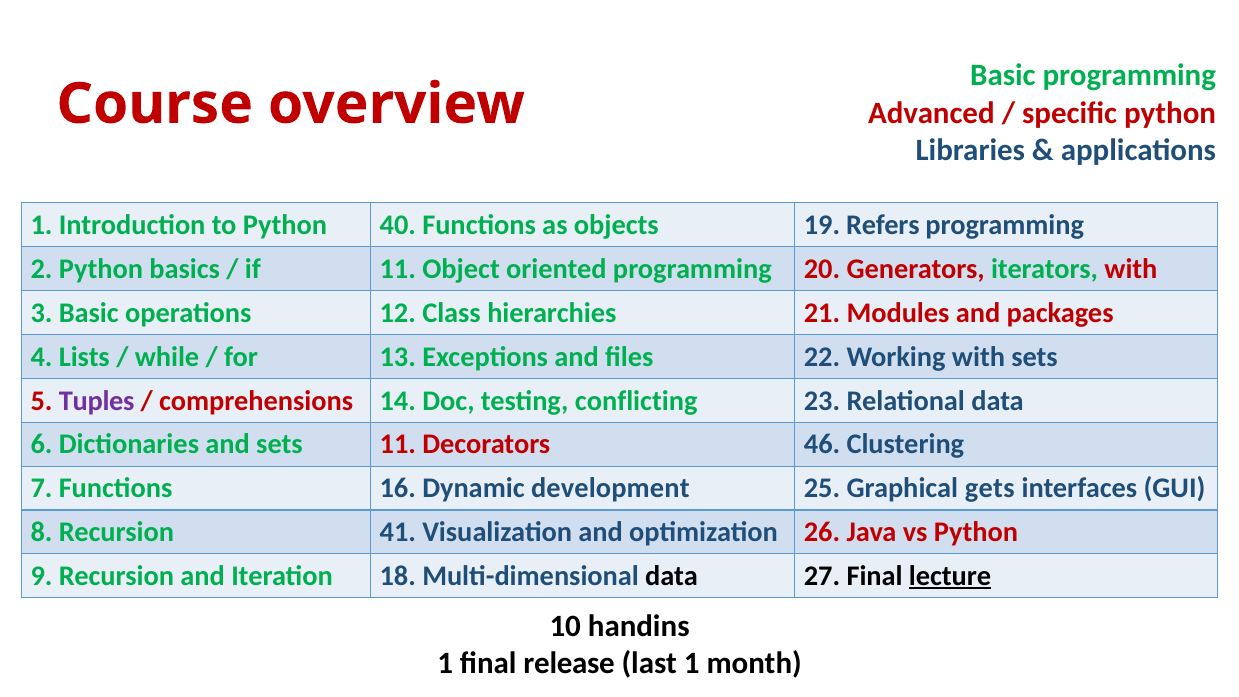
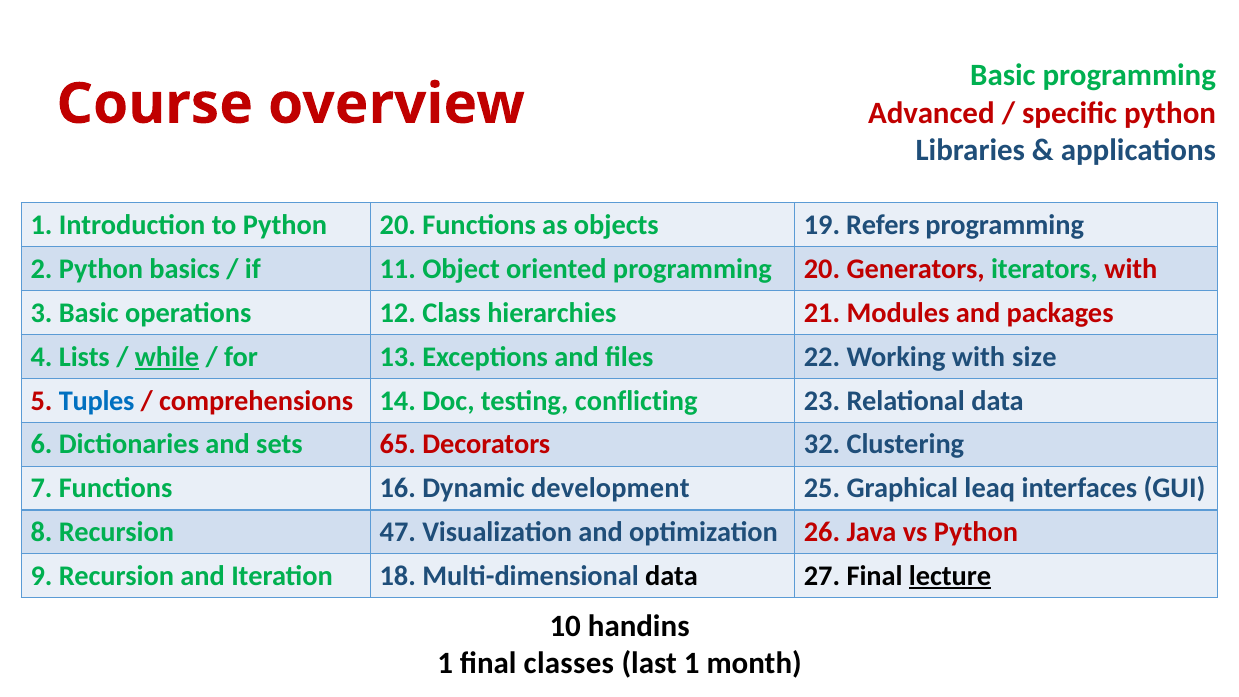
Python 40: 40 -> 20
while underline: none -> present
with sets: sets -> size
Tuples colour: purple -> blue
sets 11: 11 -> 65
46: 46 -> 32
gets: gets -> leaq
41: 41 -> 47
release: release -> classes
